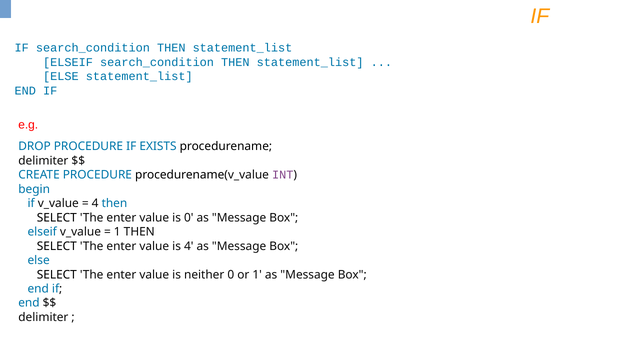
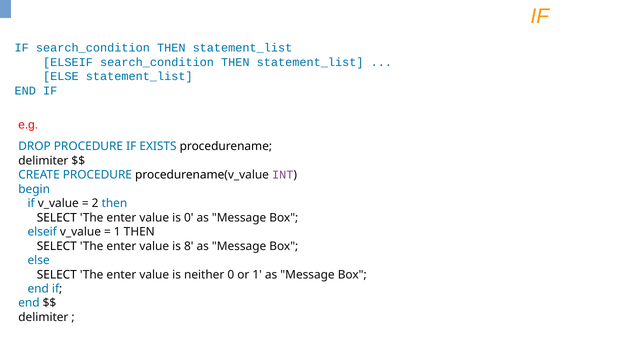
4 at (95, 203): 4 -> 2
is 4: 4 -> 8
